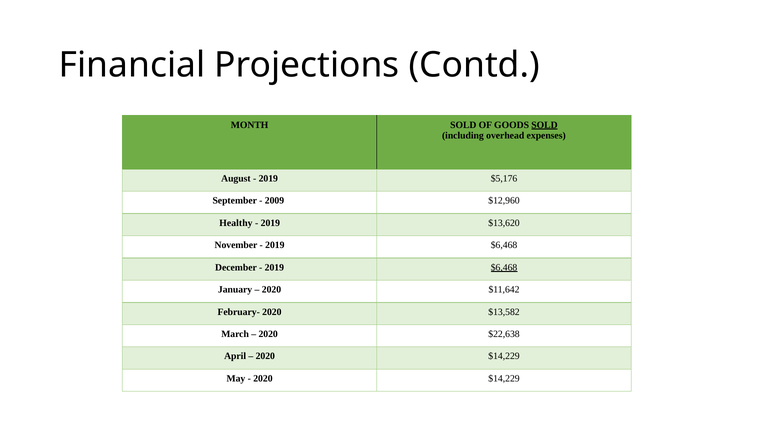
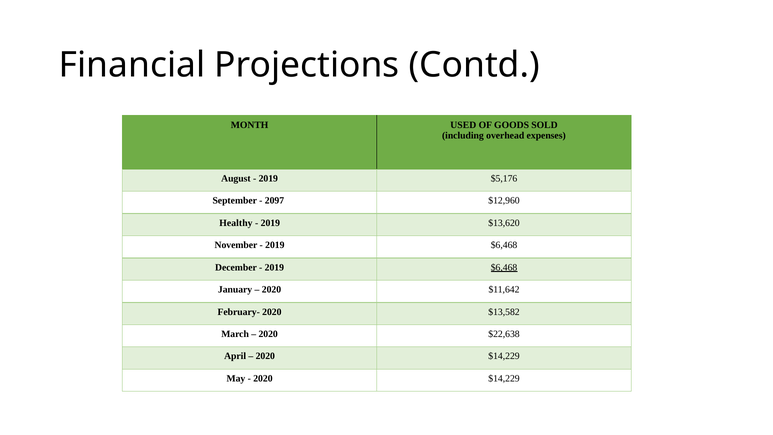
MONTH SOLD: SOLD -> USED
SOLD at (544, 125) underline: present -> none
2009: 2009 -> 2097
